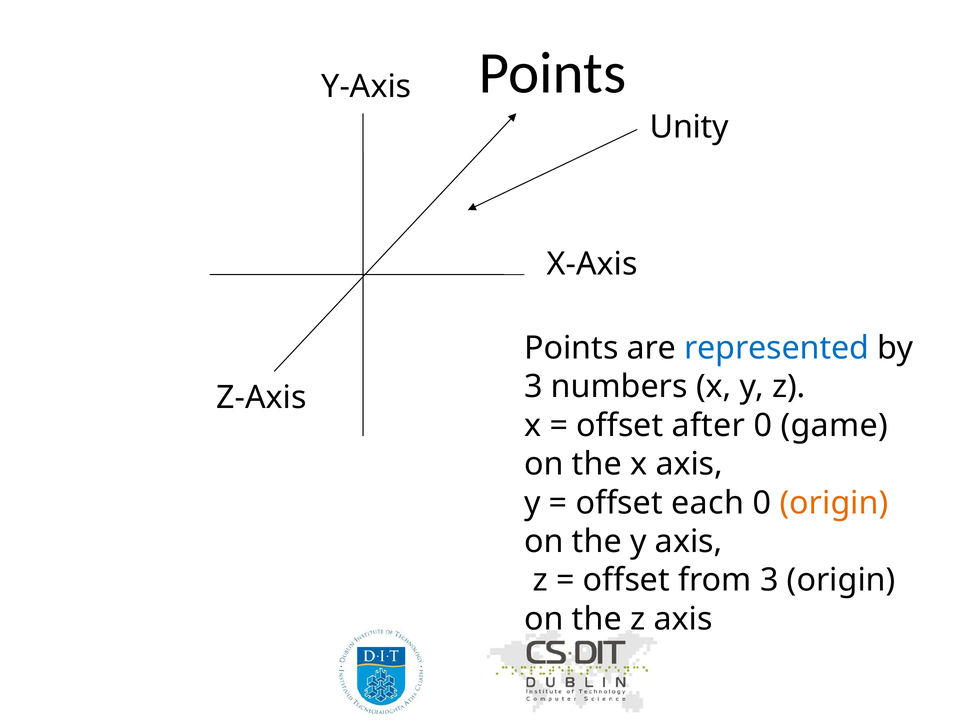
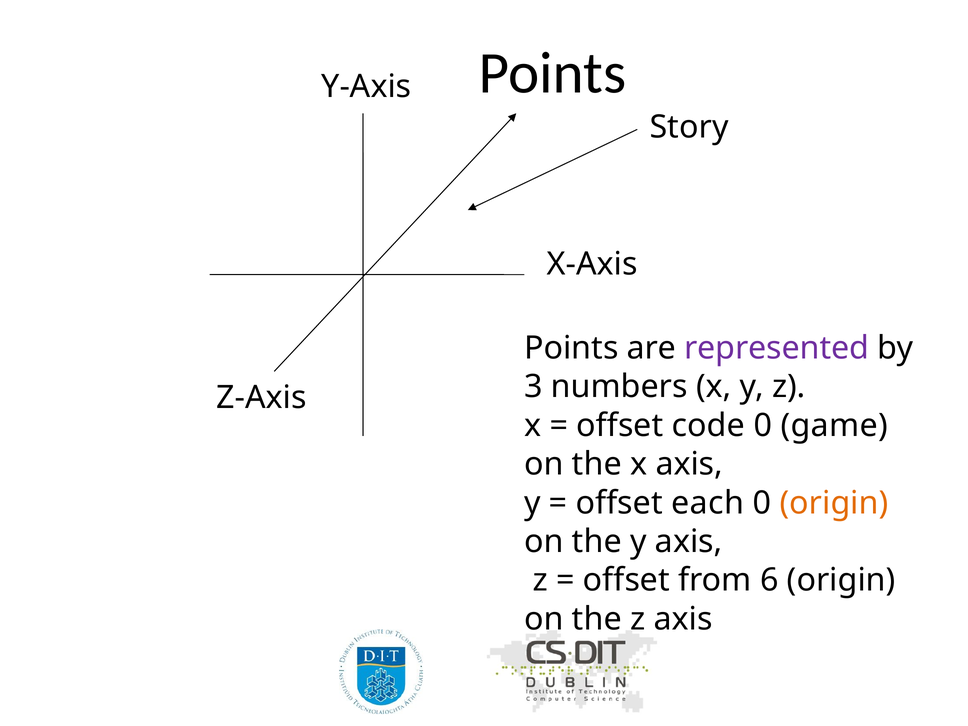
Unity: Unity -> Story
represented colour: blue -> purple
after: after -> code
from 3: 3 -> 6
